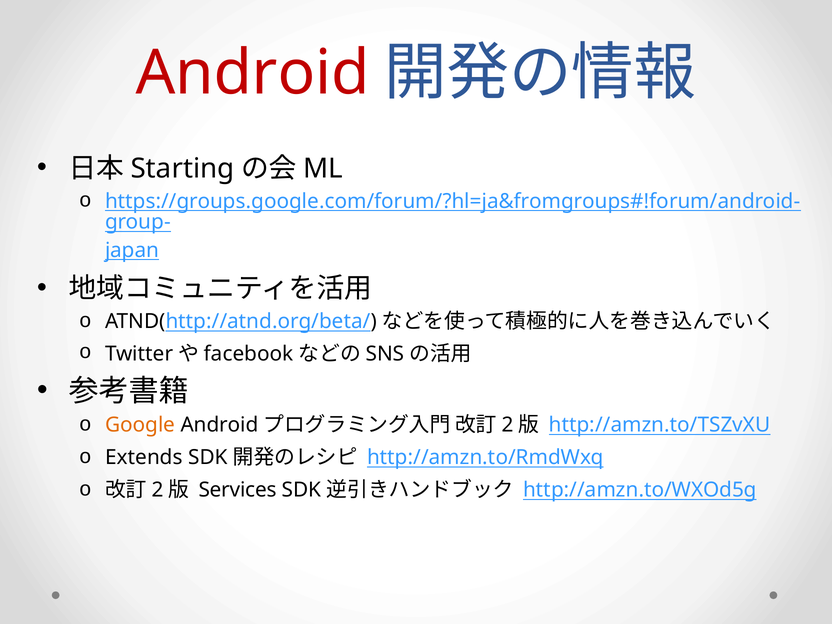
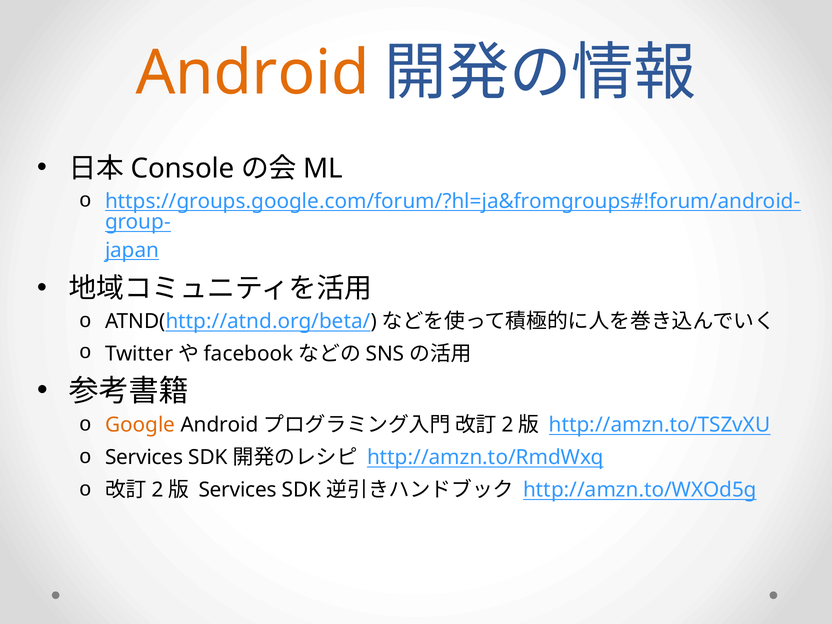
Android colour: red -> orange
Starting: Starting -> Console
Extends at (144, 458): Extends -> Services
